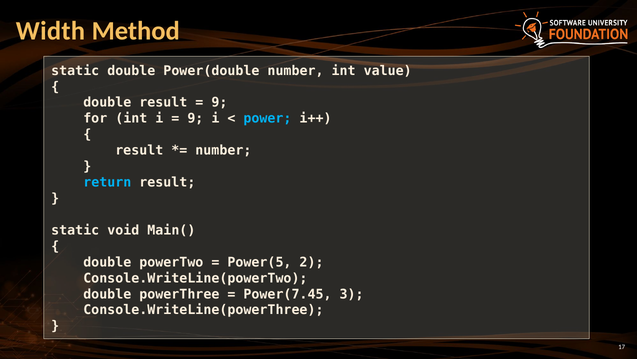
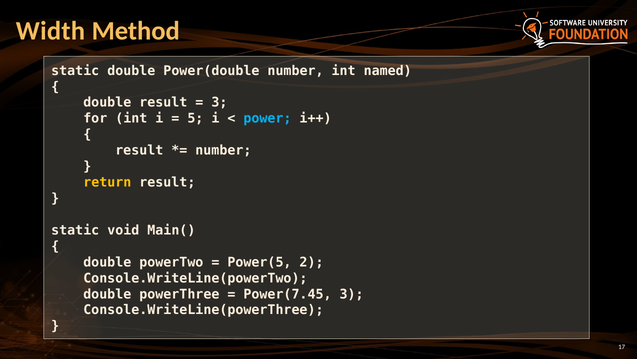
value: value -> named
9 at (219, 102): 9 -> 3
9 at (195, 118): 9 -> 5
return colour: light blue -> yellow
